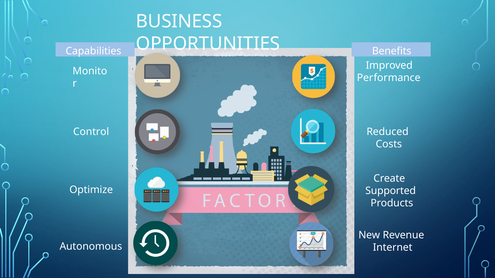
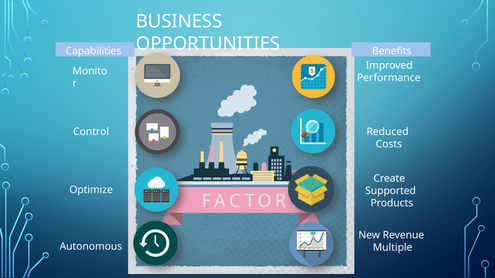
Internet: Internet -> Multiple
